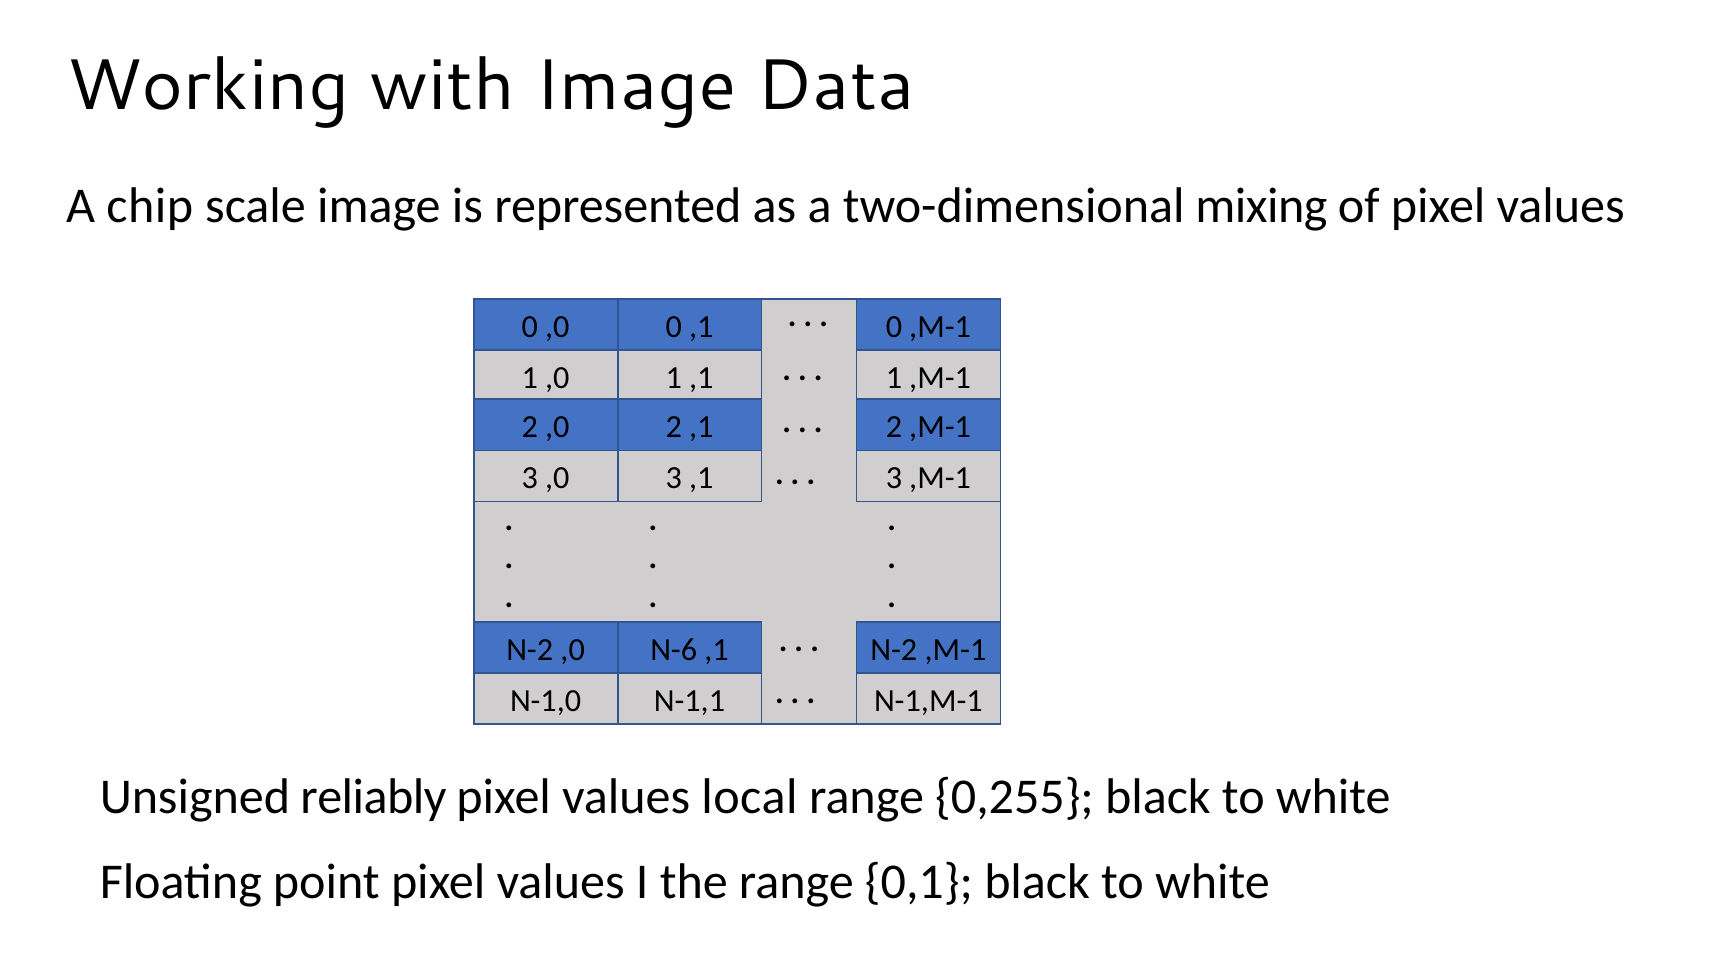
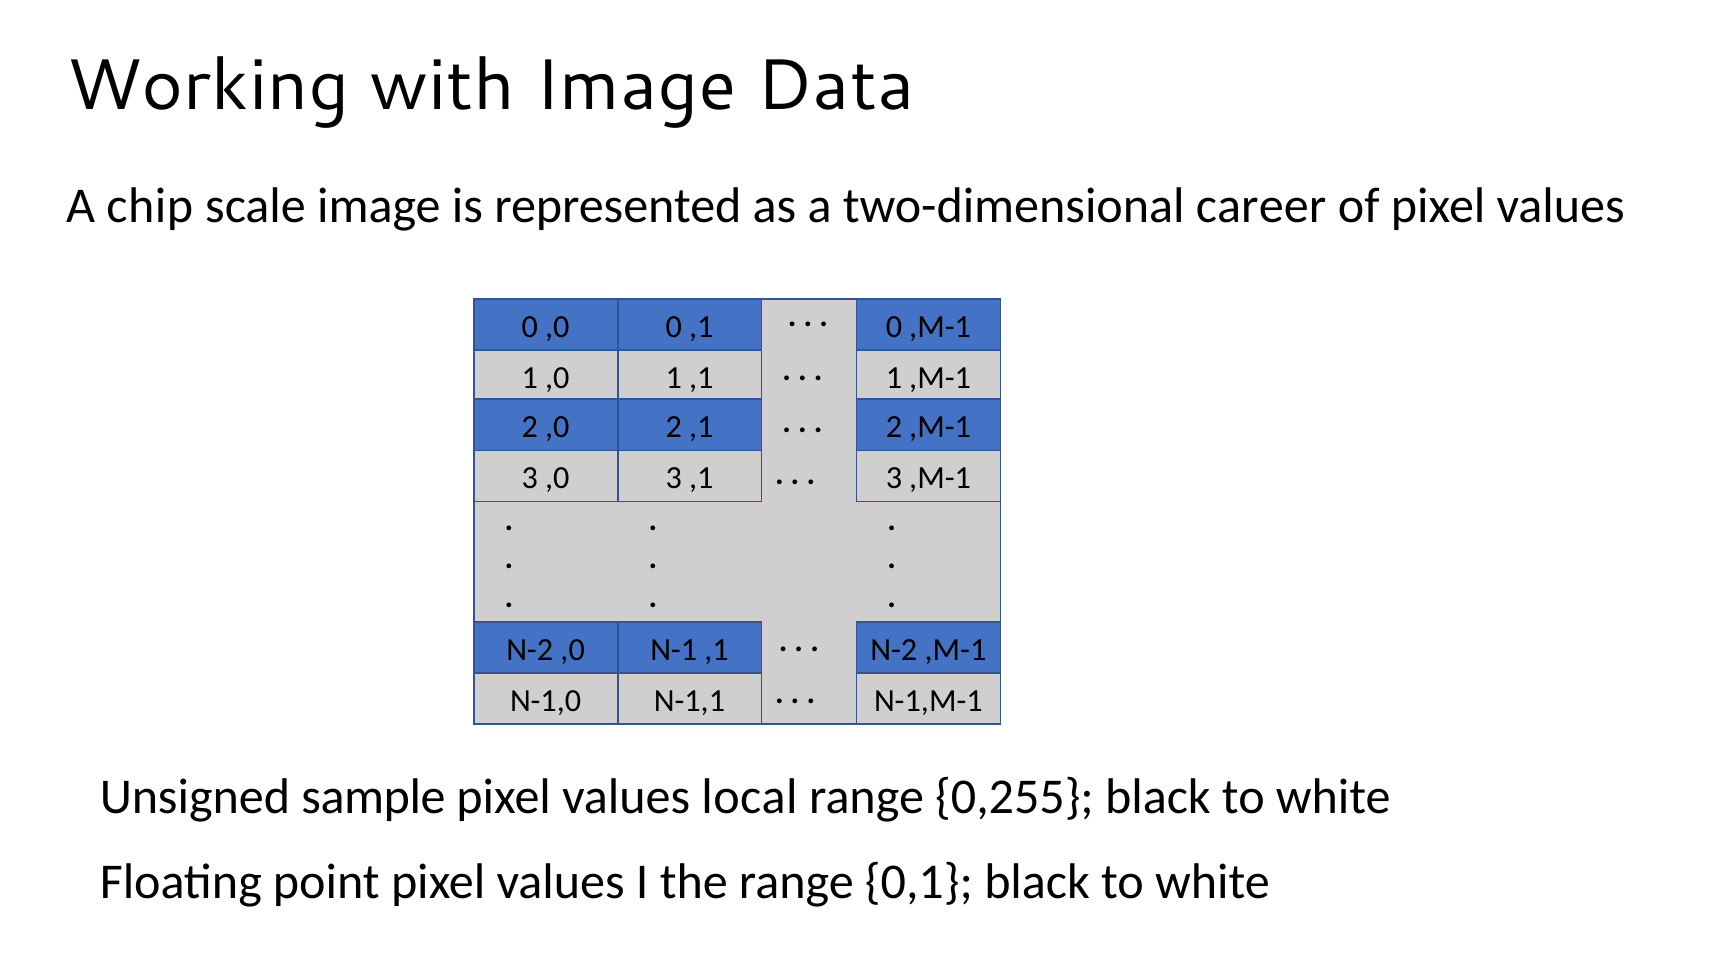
mixing: mixing -> career
N-6: N-6 -> N-1
reliably: reliably -> sample
